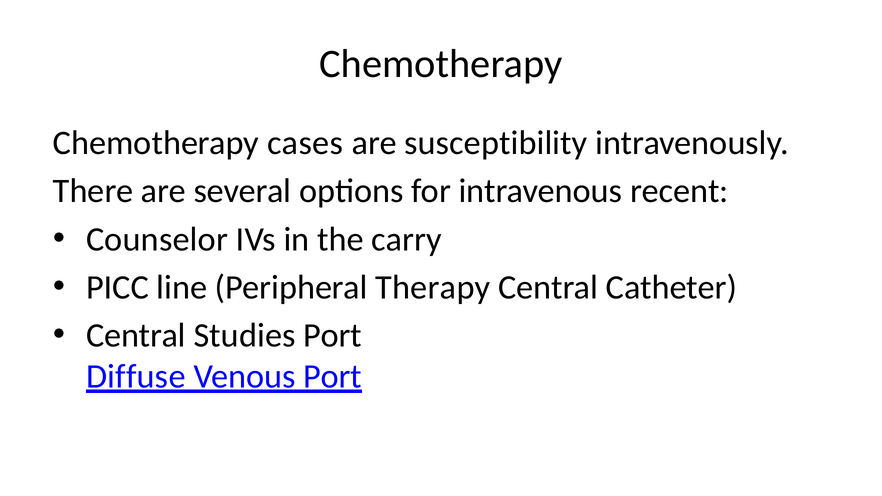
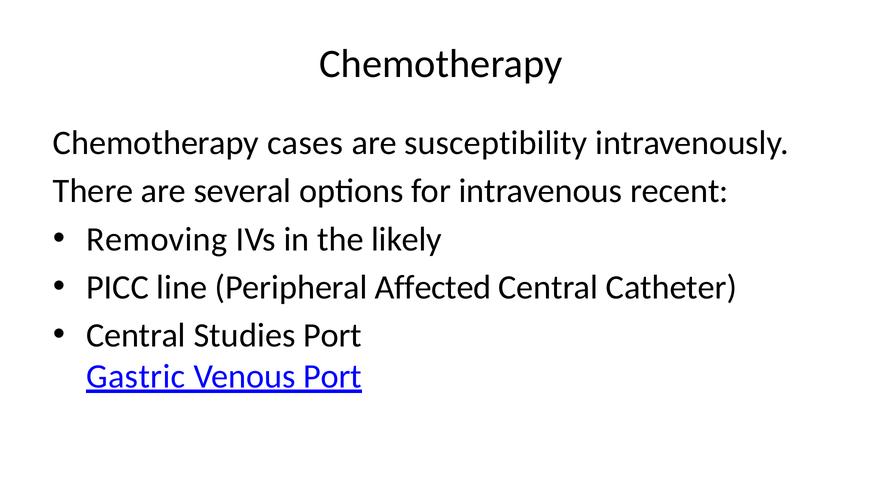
Counselor: Counselor -> Removing
carry: carry -> likely
Therapy: Therapy -> Affected
Diffuse: Diffuse -> Gastric
